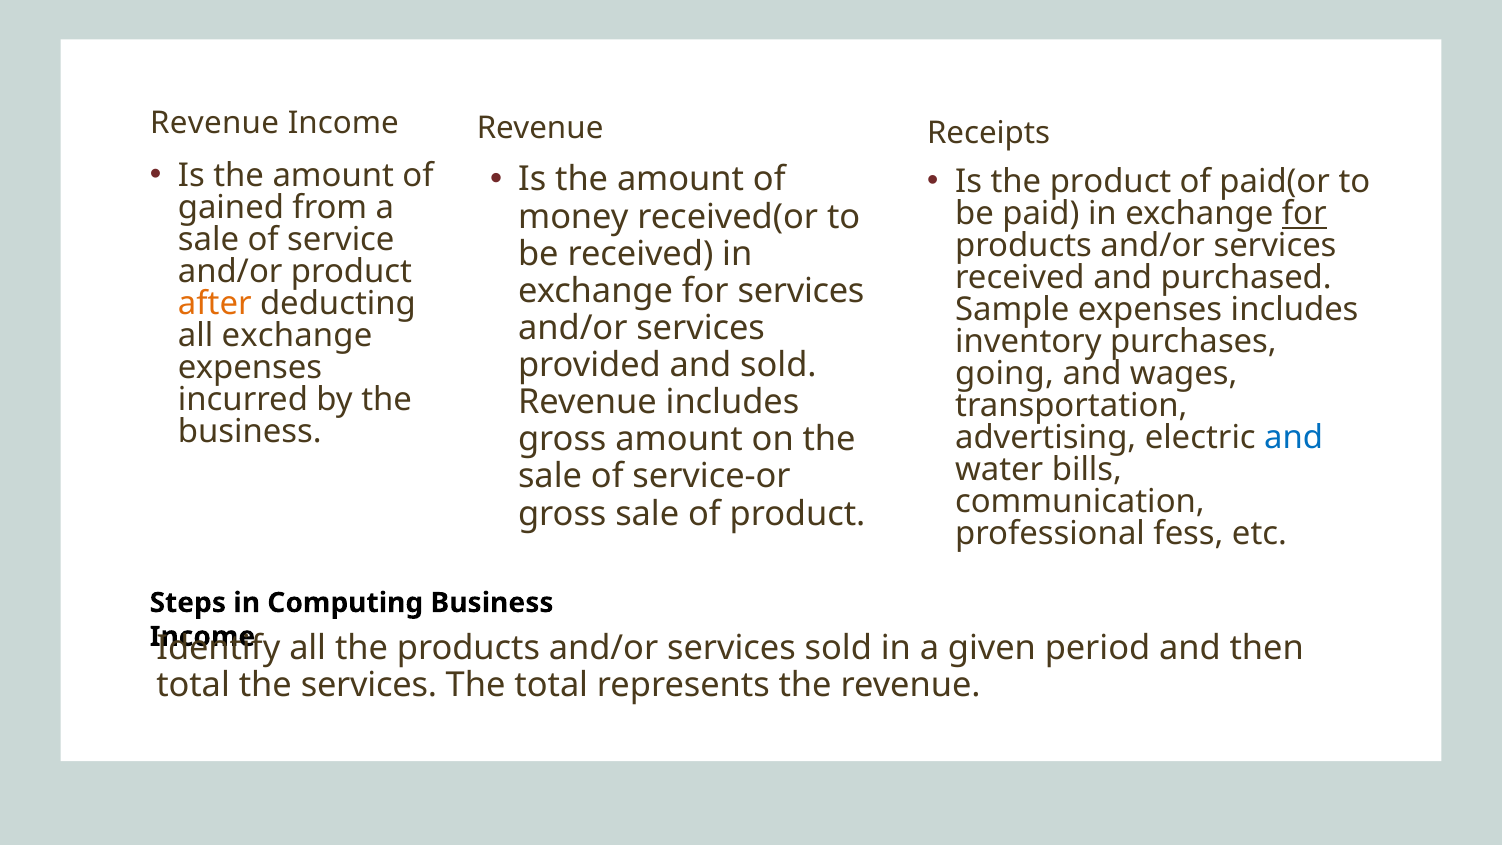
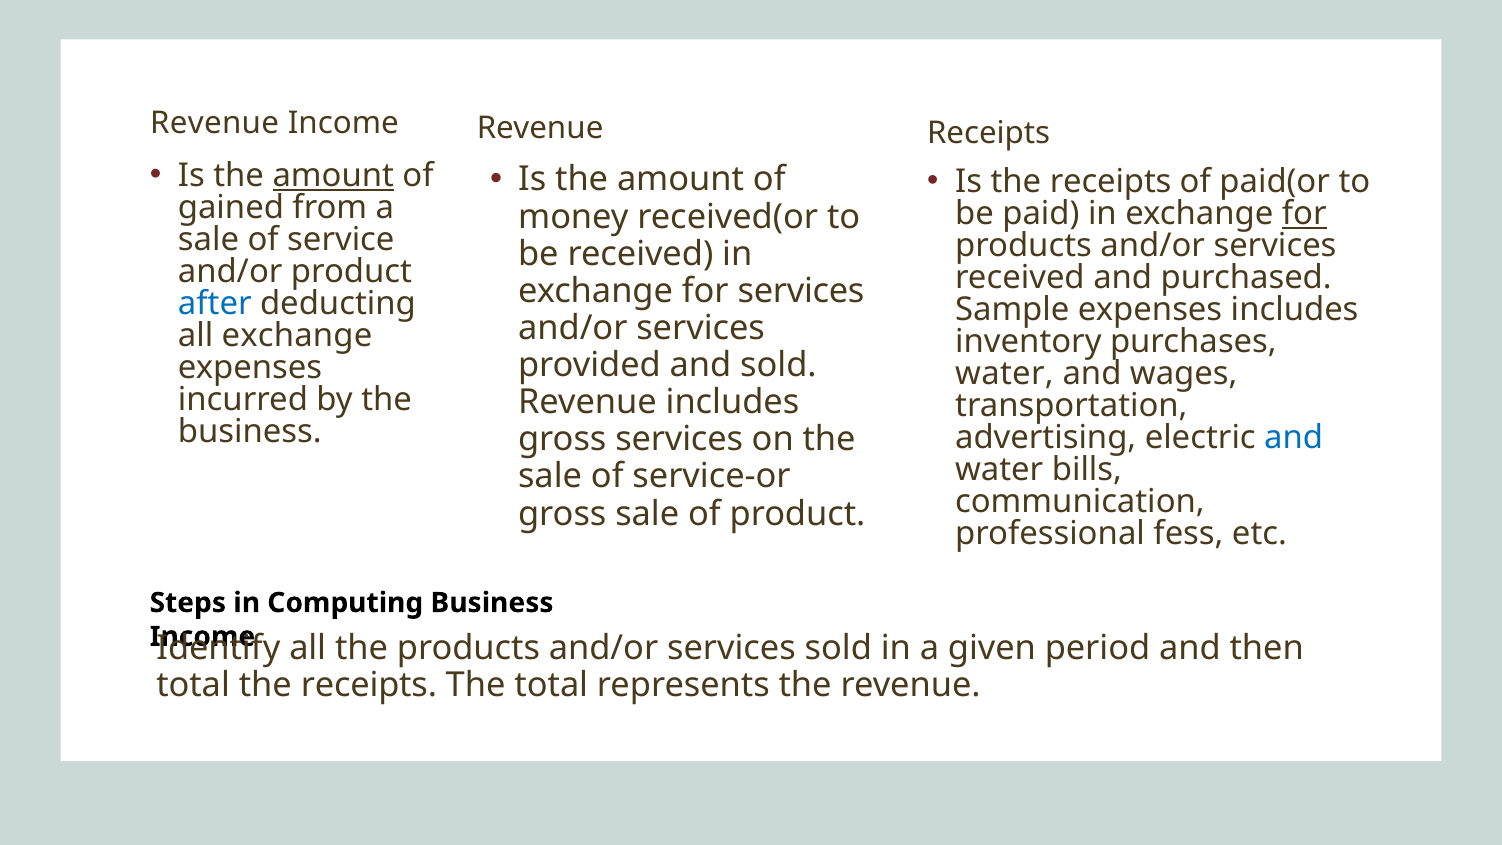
amount at (333, 176) underline: none -> present
Is the product: product -> receipts
after colour: orange -> blue
going at (1005, 374): going -> water
gross amount: amount -> services
total the services: services -> receipts
